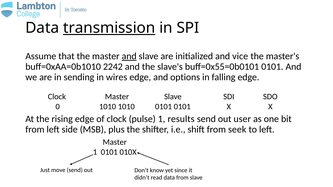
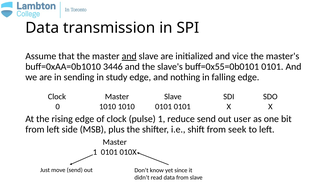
transmission underline: present -> none
2242: 2242 -> 3446
wires: wires -> study
options: options -> nothing
results: results -> reduce
